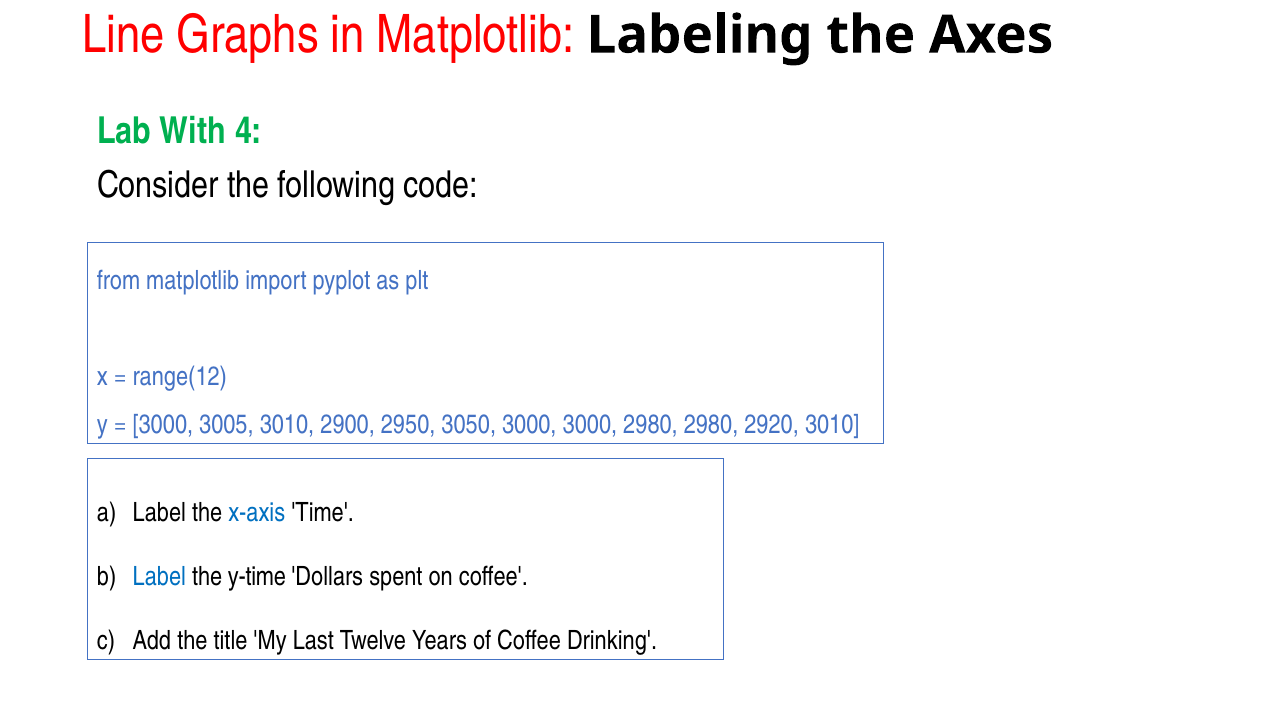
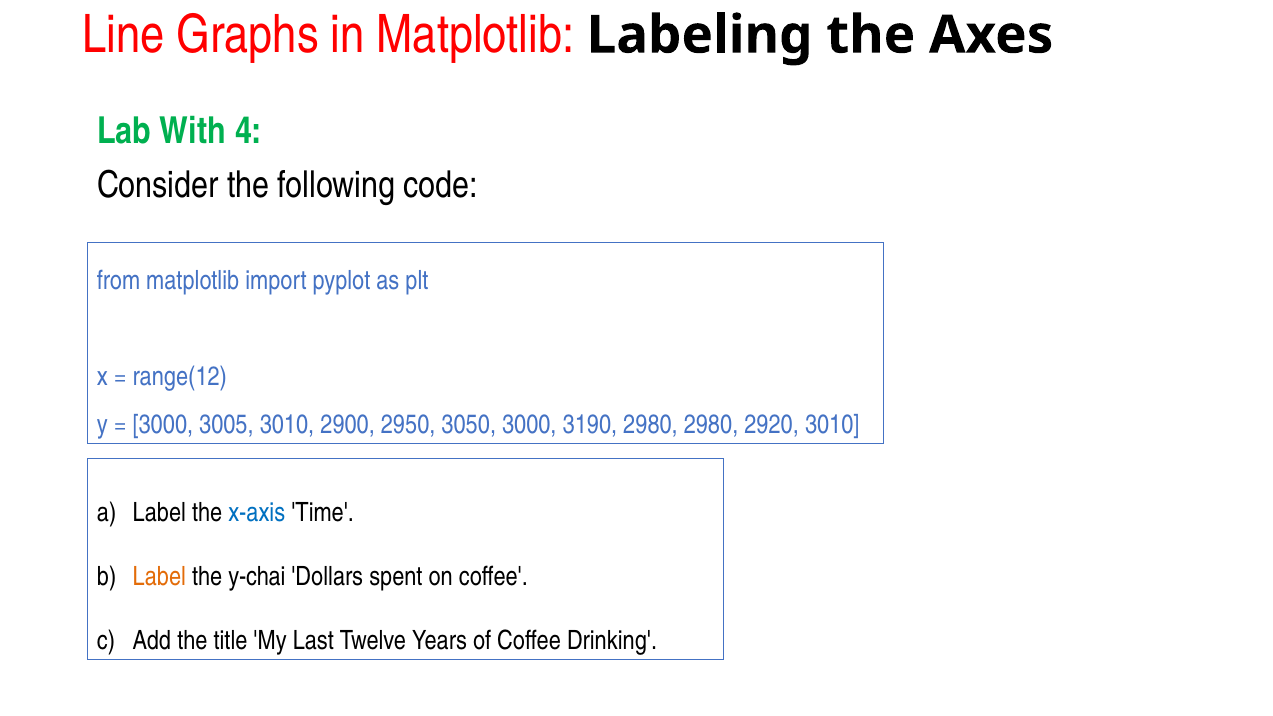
3000 3000: 3000 -> 3190
Label at (159, 577) colour: blue -> orange
y-time: y-time -> y-chai
